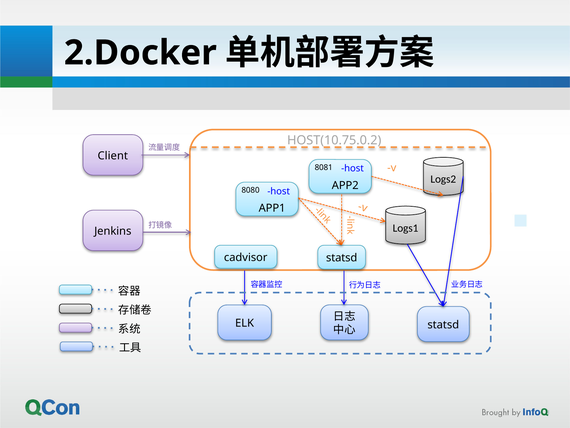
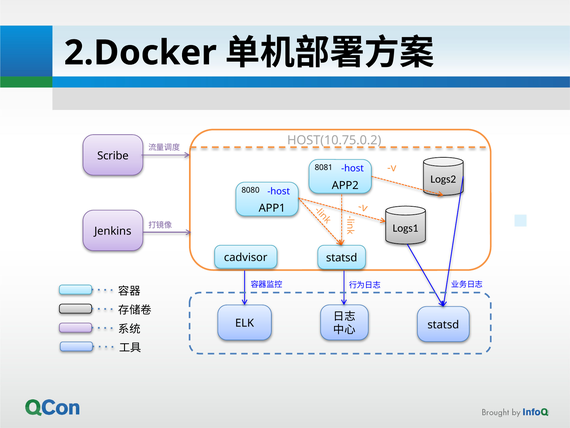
Client: Client -> Scribe
